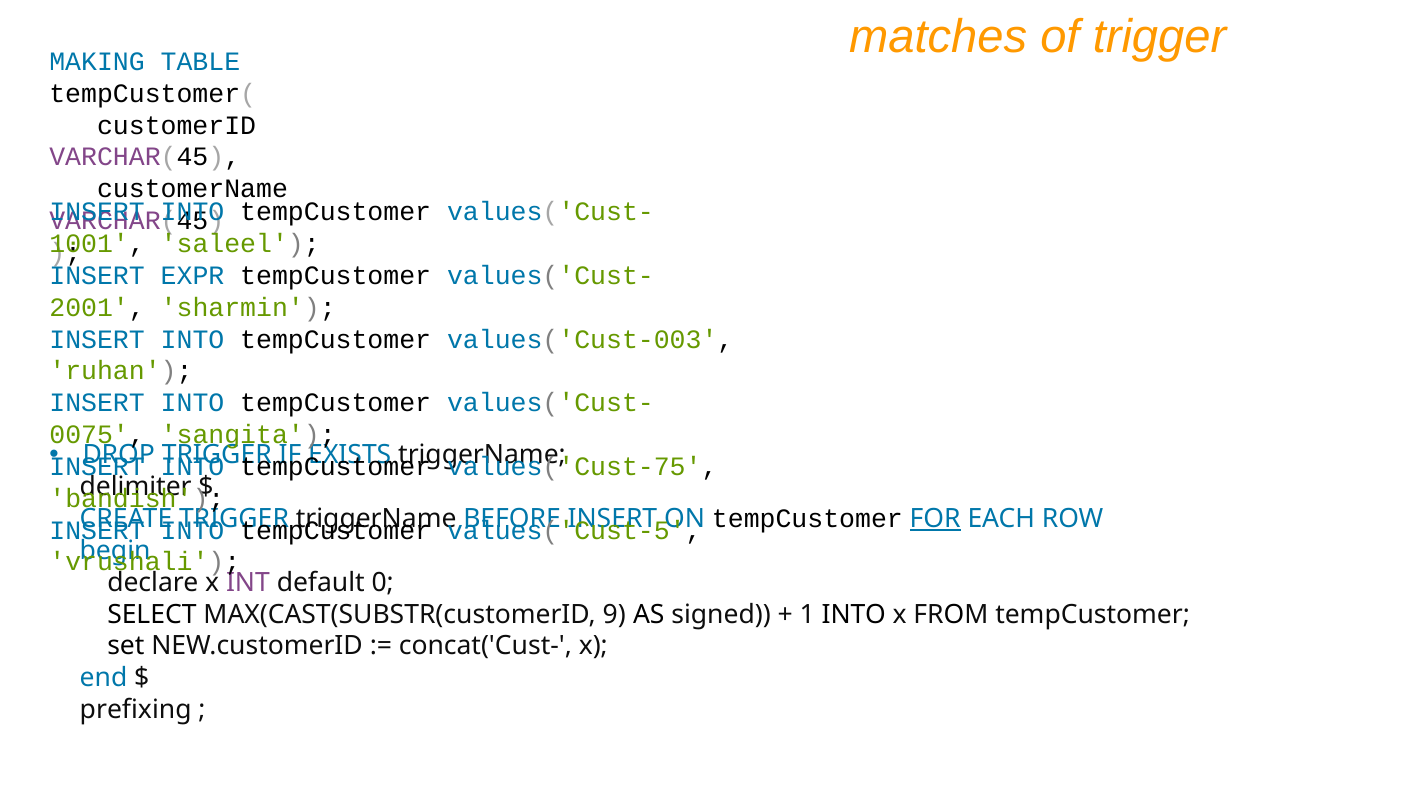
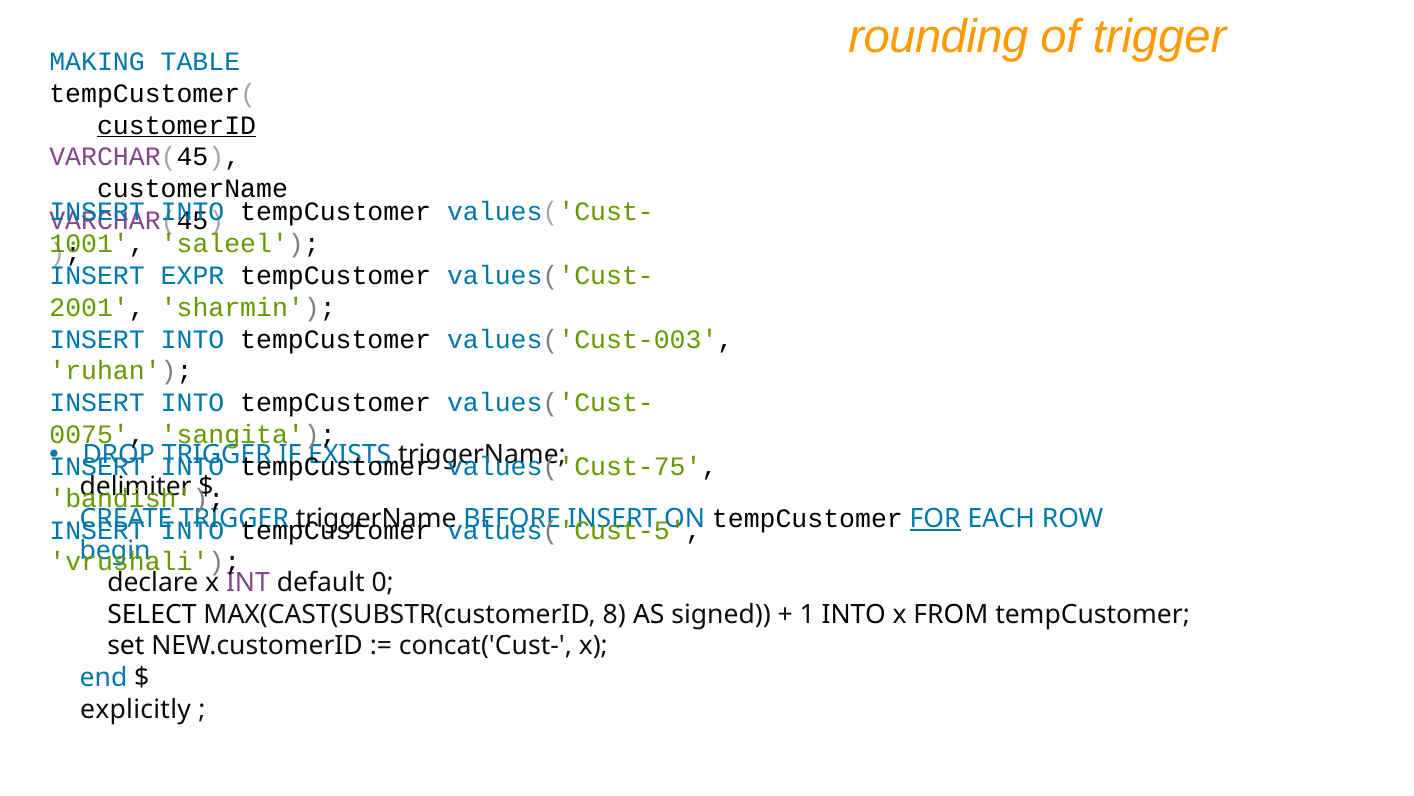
matches: matches -> rounding
customerID underline: none -> present
9: 9 -> 8
prefixing: prefixing -> explicitly
